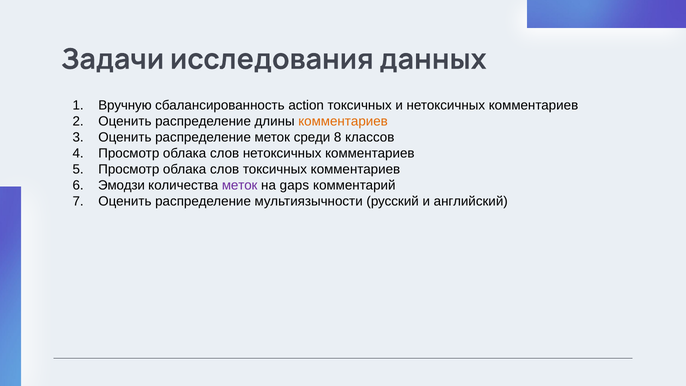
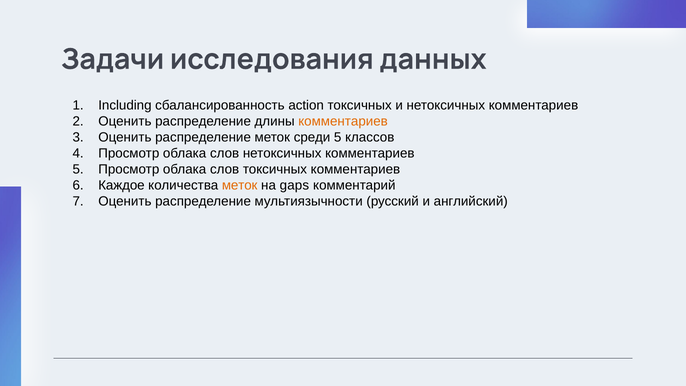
Вручную: Вручную -> Including
среди 8: 8 -> 5
Эмодзи: Эмодзи -> Каждое
меток at (240, 185) colour: purple -> orange
